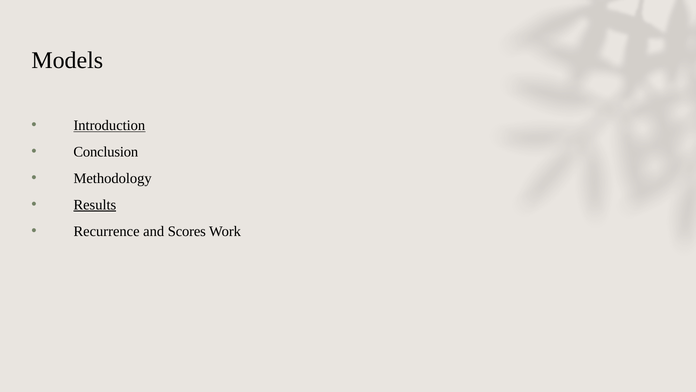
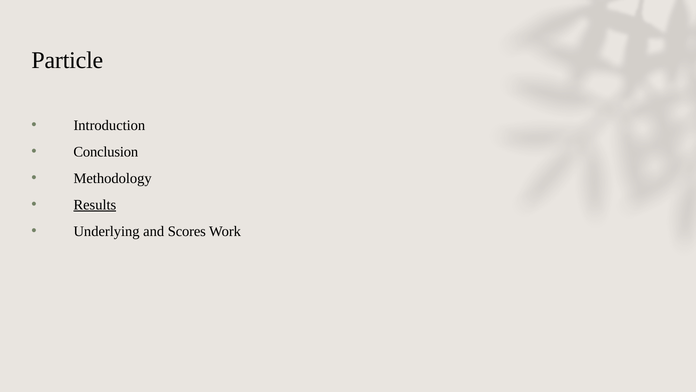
Models: Models -> Particle
Introduction underline: present -> none
Recurrence: Recurrence -> Underlying
